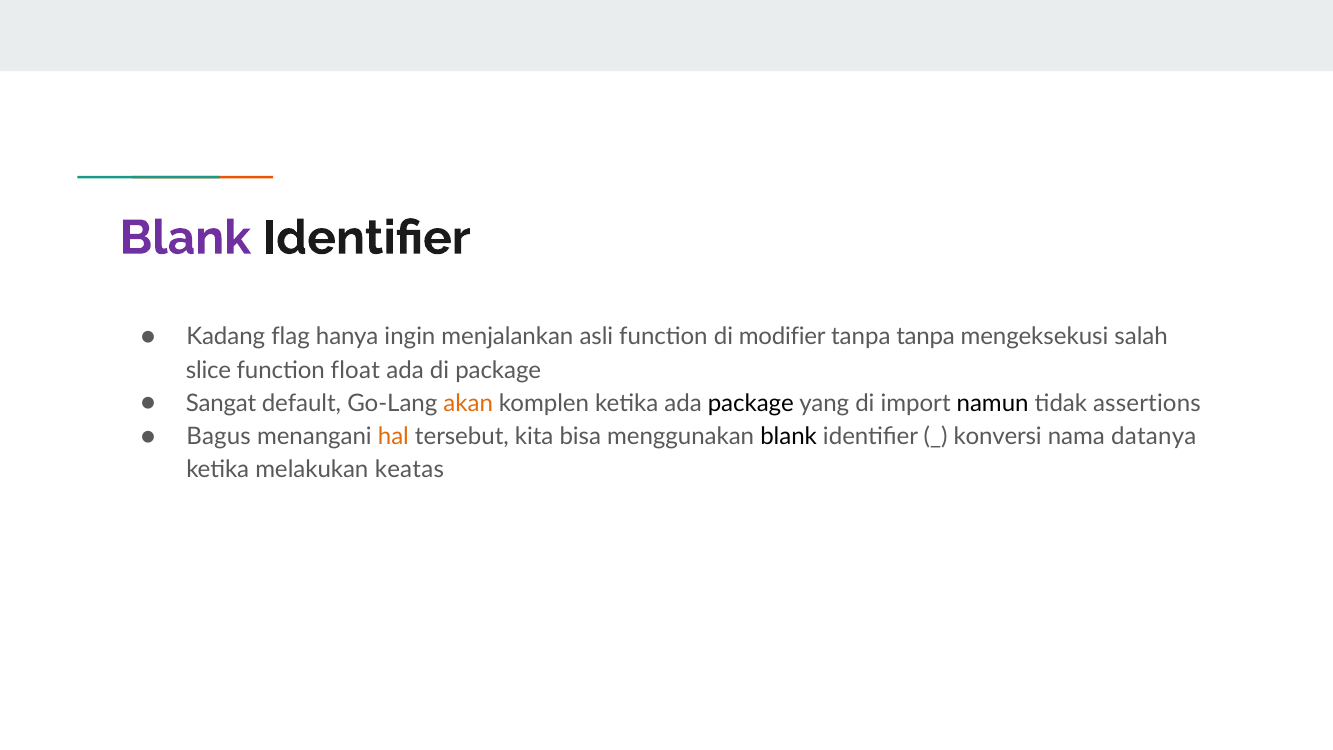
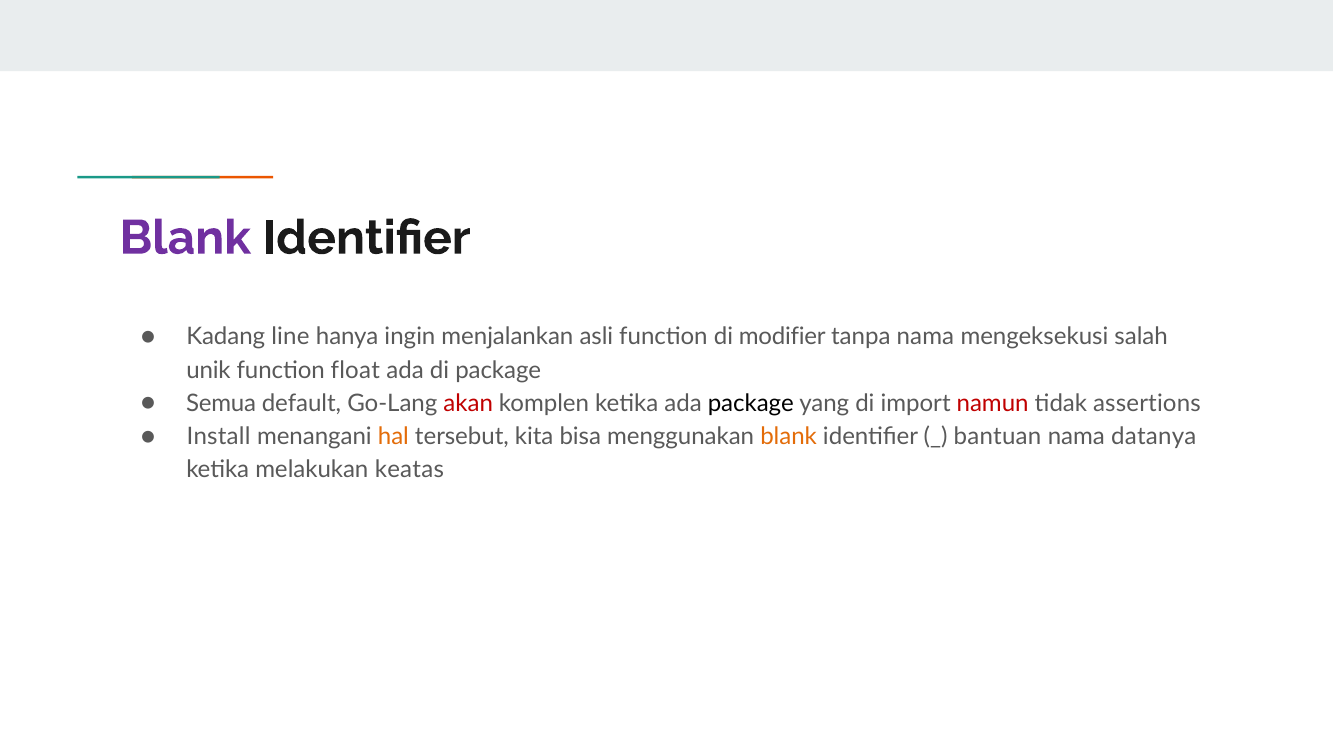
flag: flag -> line
tanpa tanpa: tanpa -> nama
slice: slice -> unik
Sangat: Sangat -> Semua
akan colour: orange -> red
namun colour: black -> red
Bagus: Bagus -> Install
blank at (789, 437) colour: black -> orange
konversi: konversi -> bantuan
